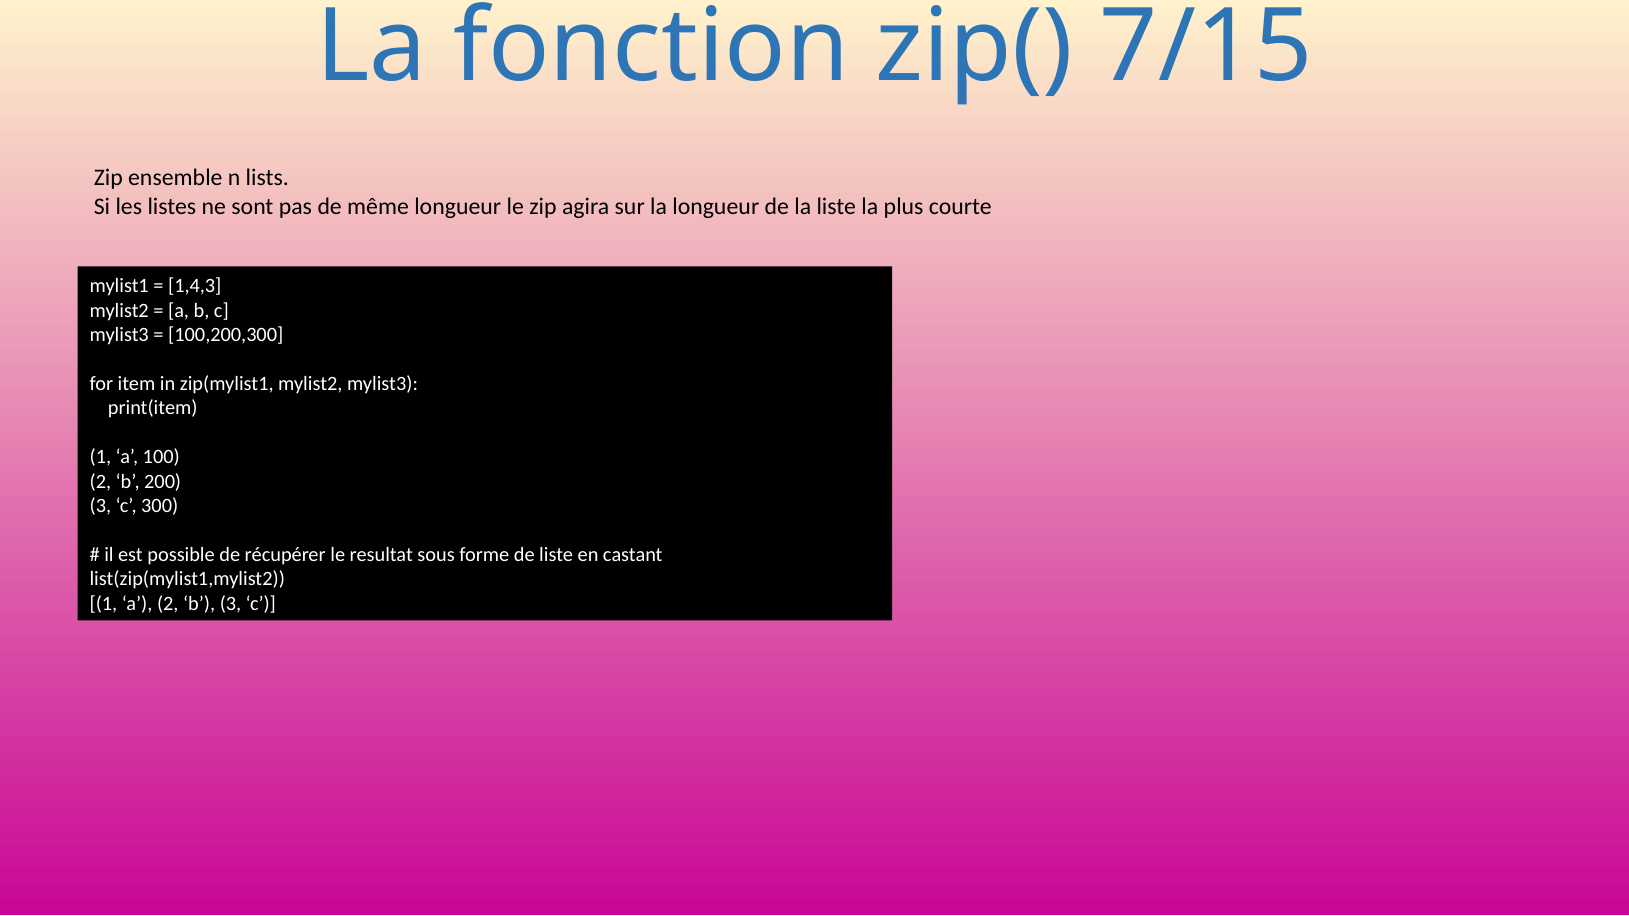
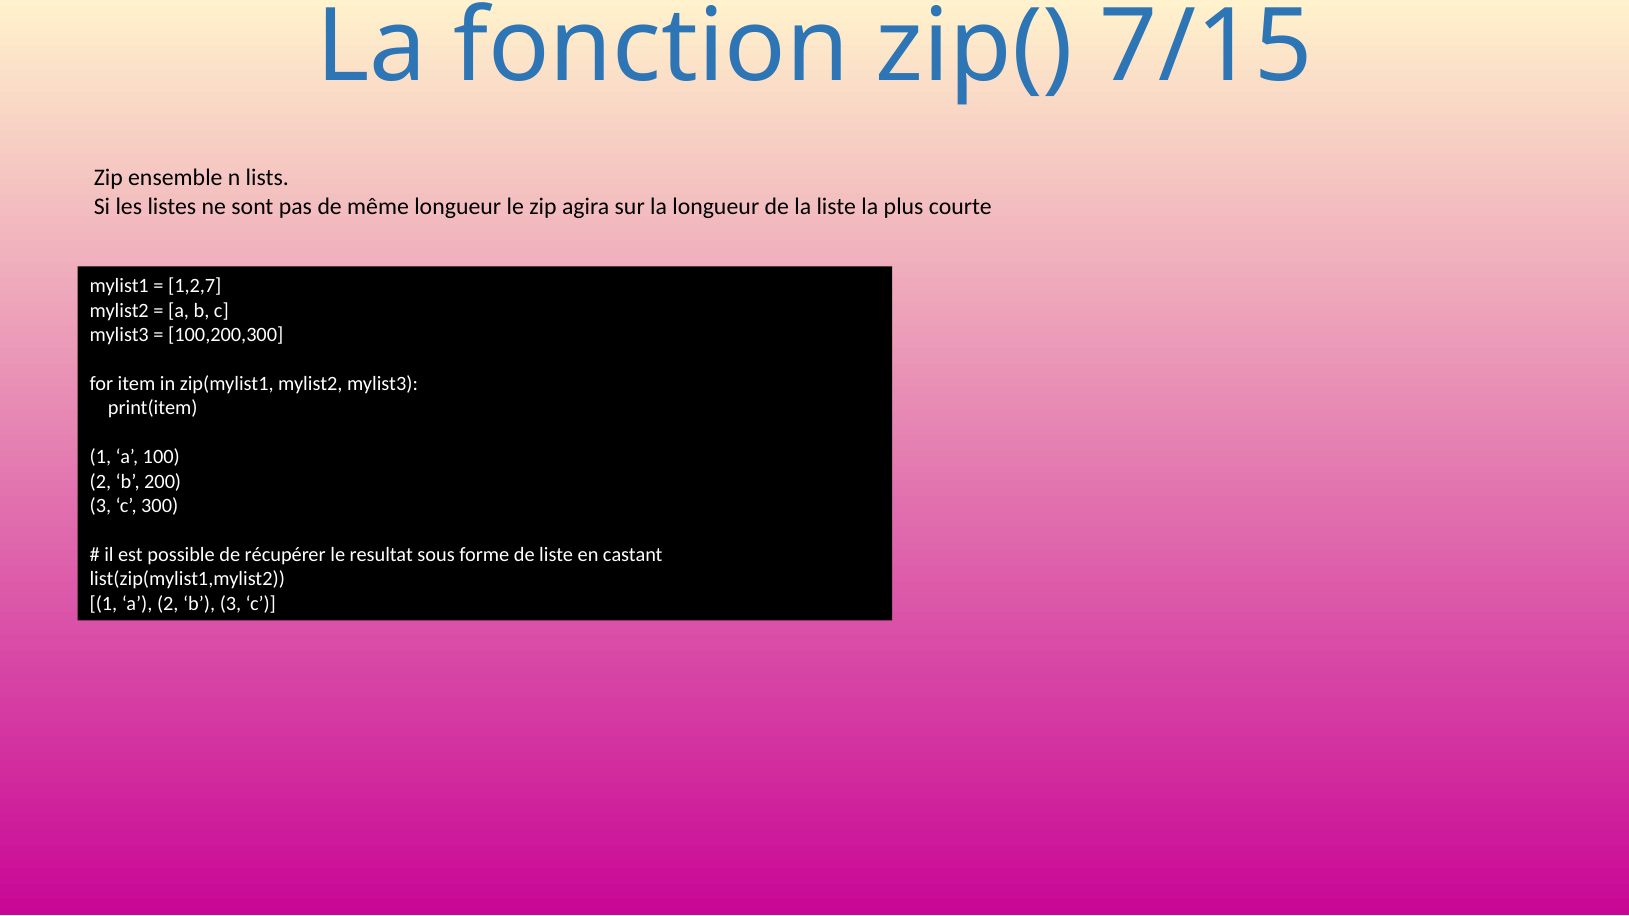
1,4,3: 1,4,3 -> 1,2,7
